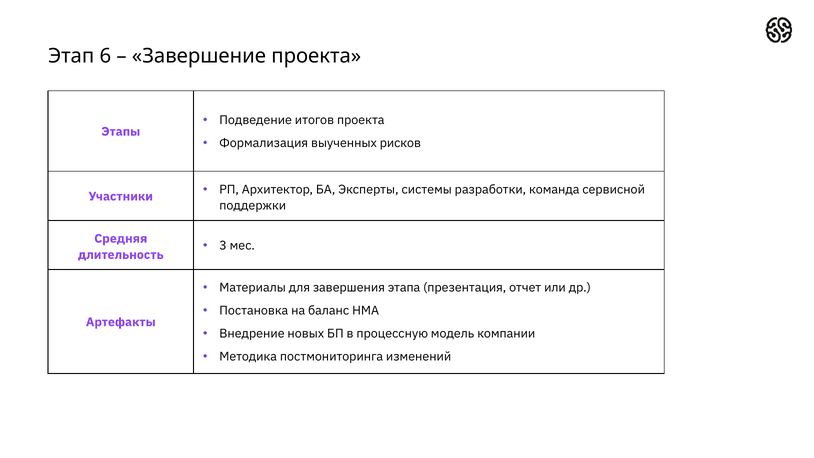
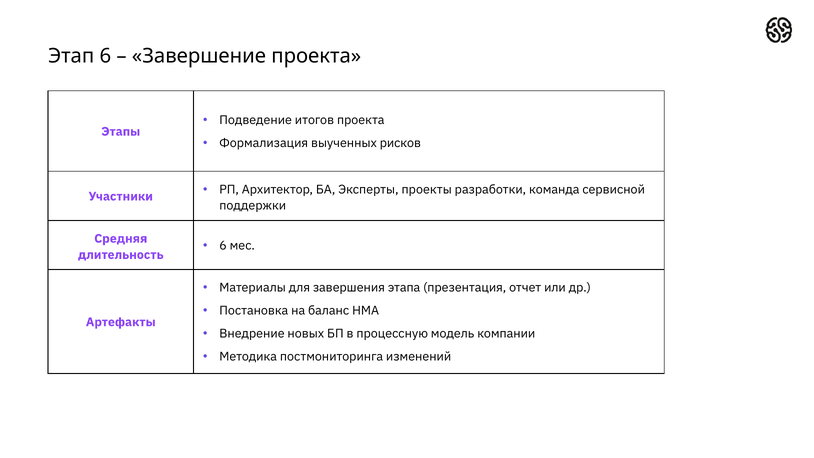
системы: системы -> проекты
3 at (223, 245): 3 -> 6
